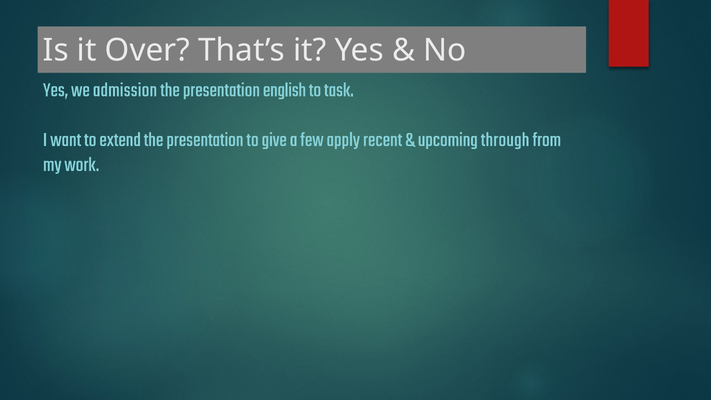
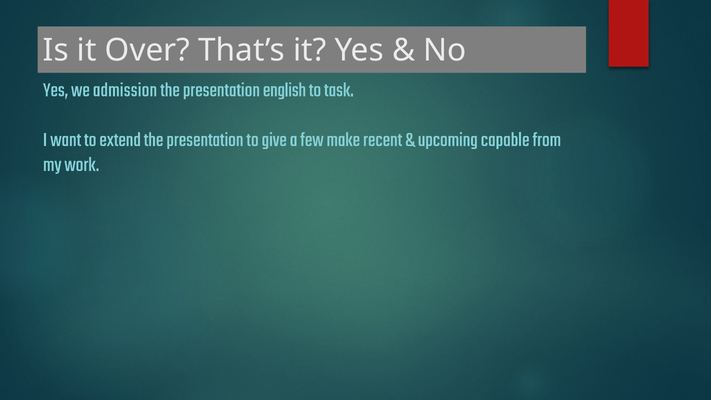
apply: apply -> make
through: through -> capable
